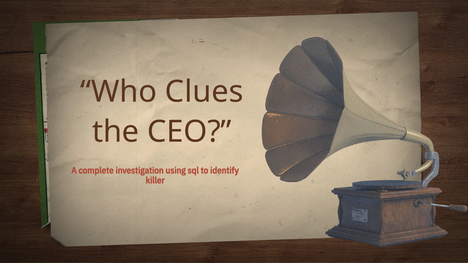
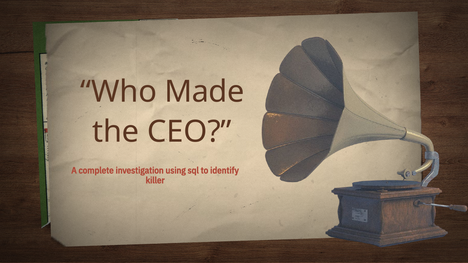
Clues: Clues -> Made
